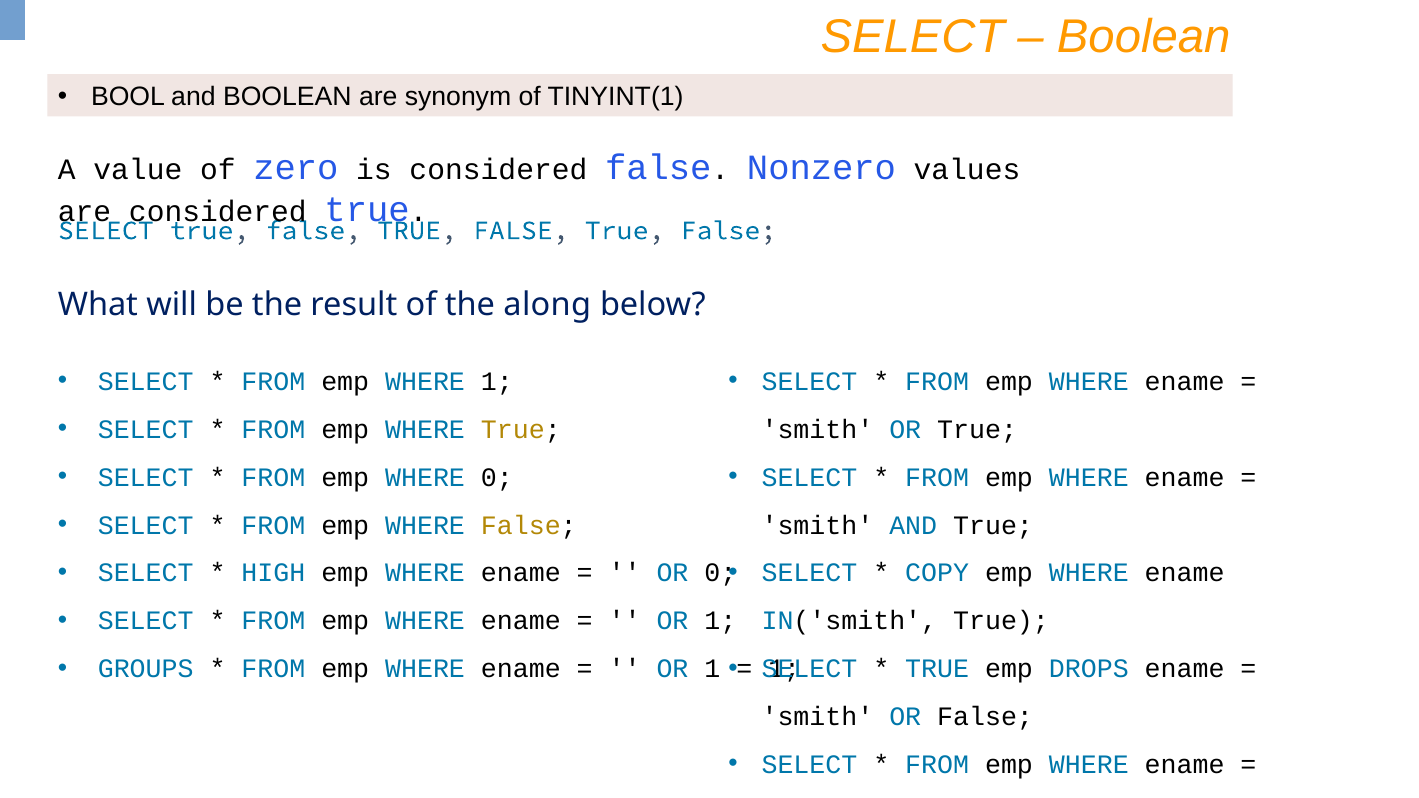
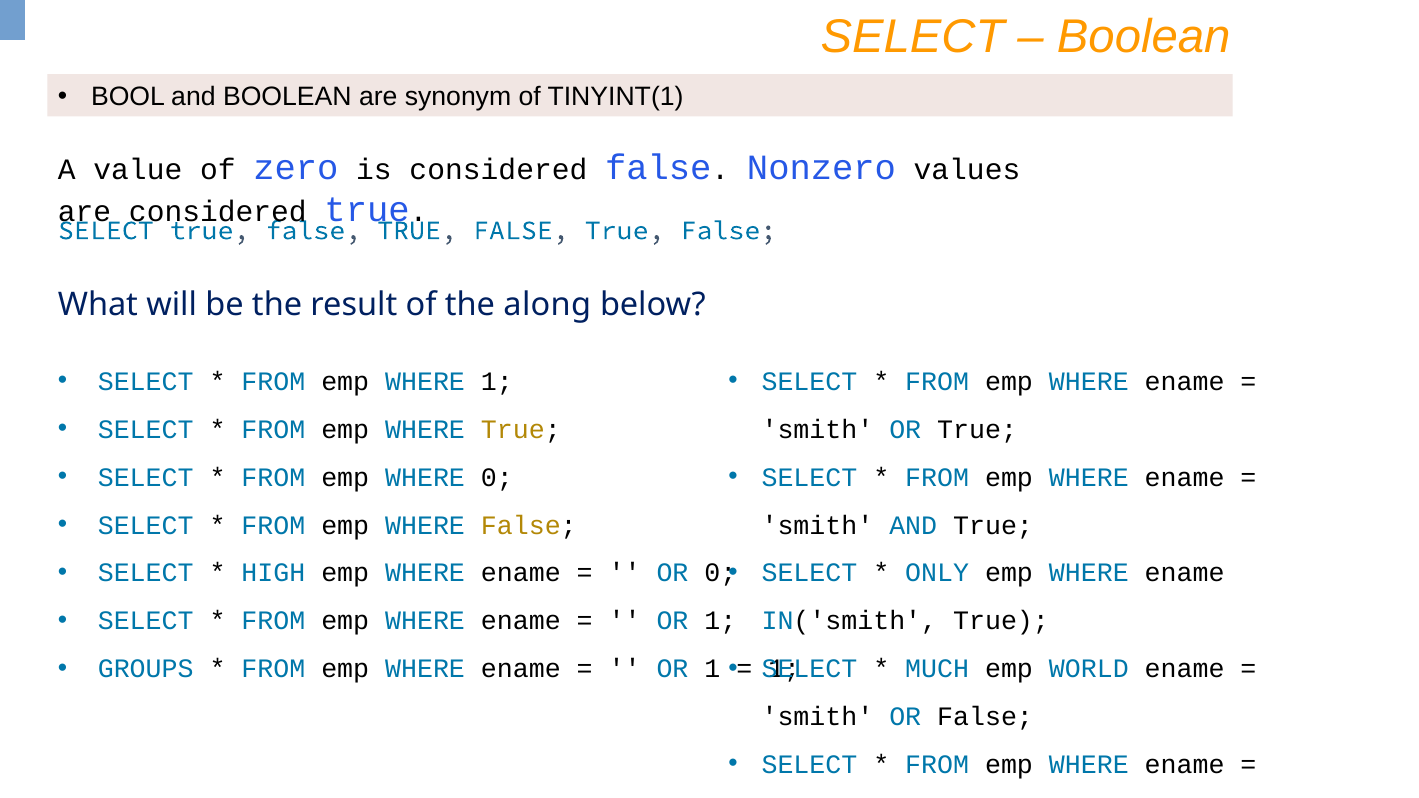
COPY: COPY -> ONLY
TRUE at (937, 669): TRUE -> MUCH
DROPS: DROPS -> WORLD
